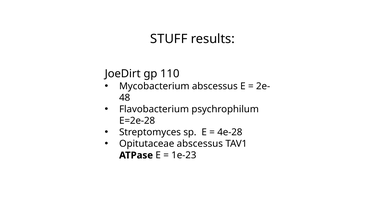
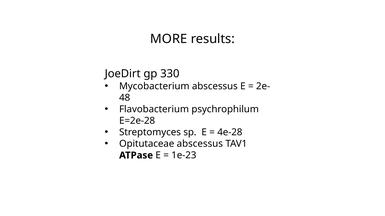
STUFF: STUFF -> MORE
110: 110 -> 330
